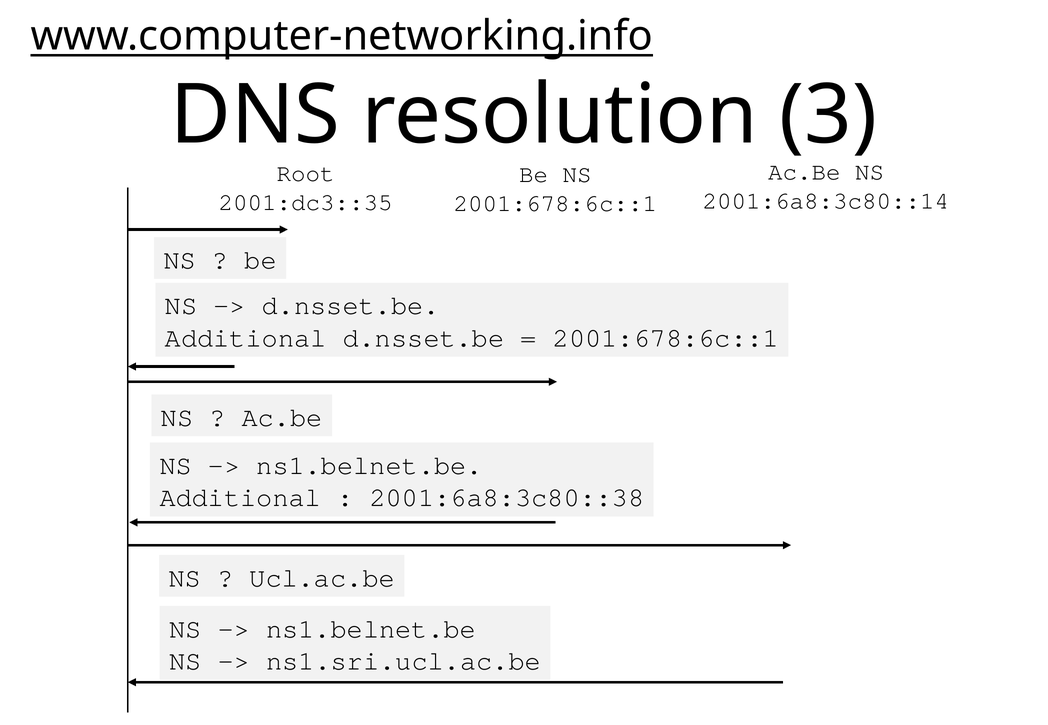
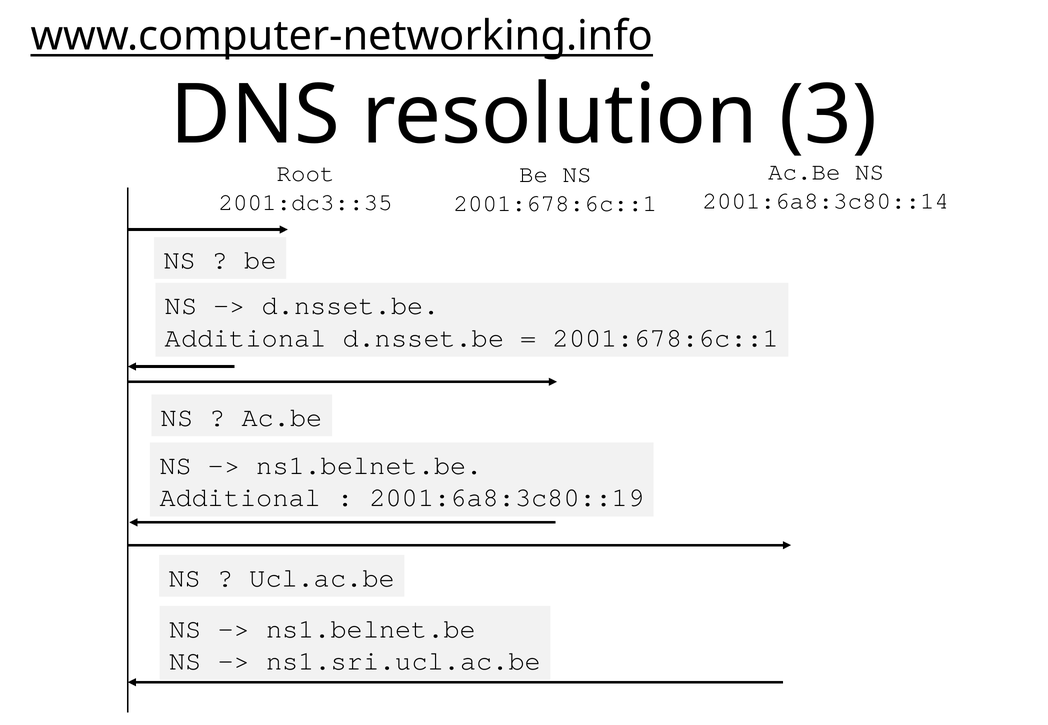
2001:6a8:3c80::38: 2001:6a8:3c80::38 -> 2001:6a8:3c80::19
